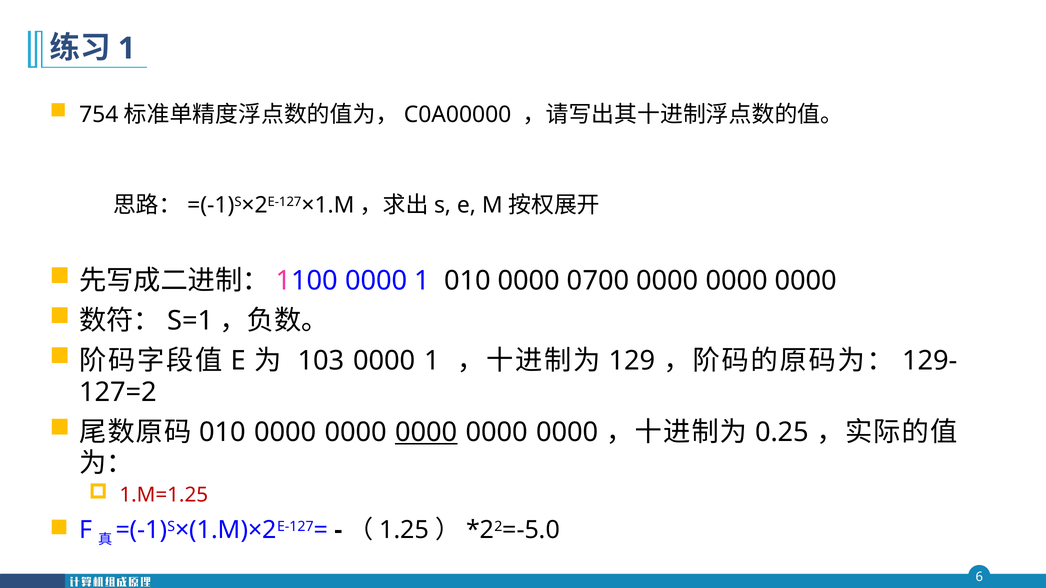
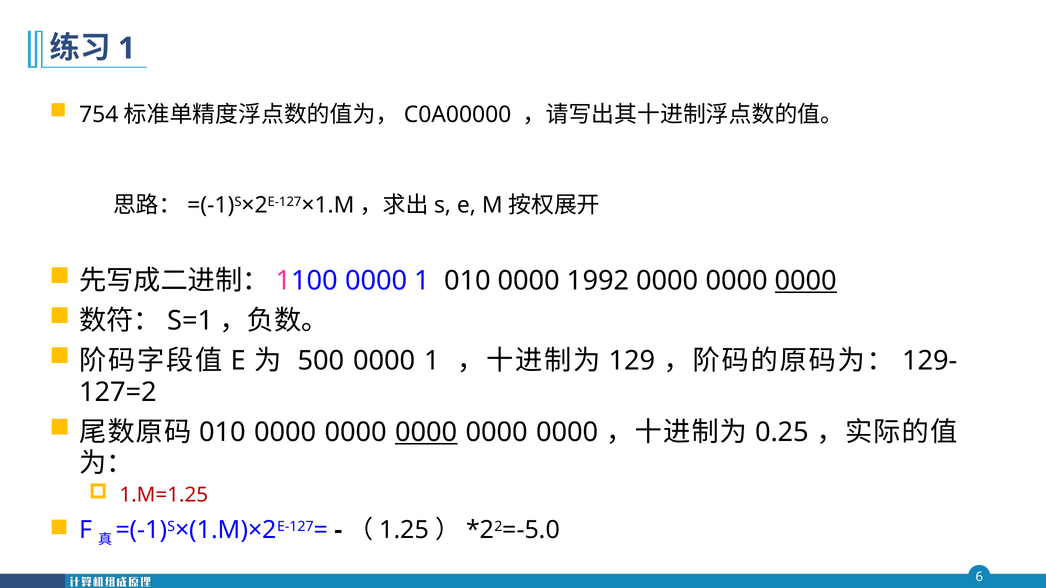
0700: 0700 -> 1992
0000 at (806, 281) underline: none -> present
103: 103 -> 500
